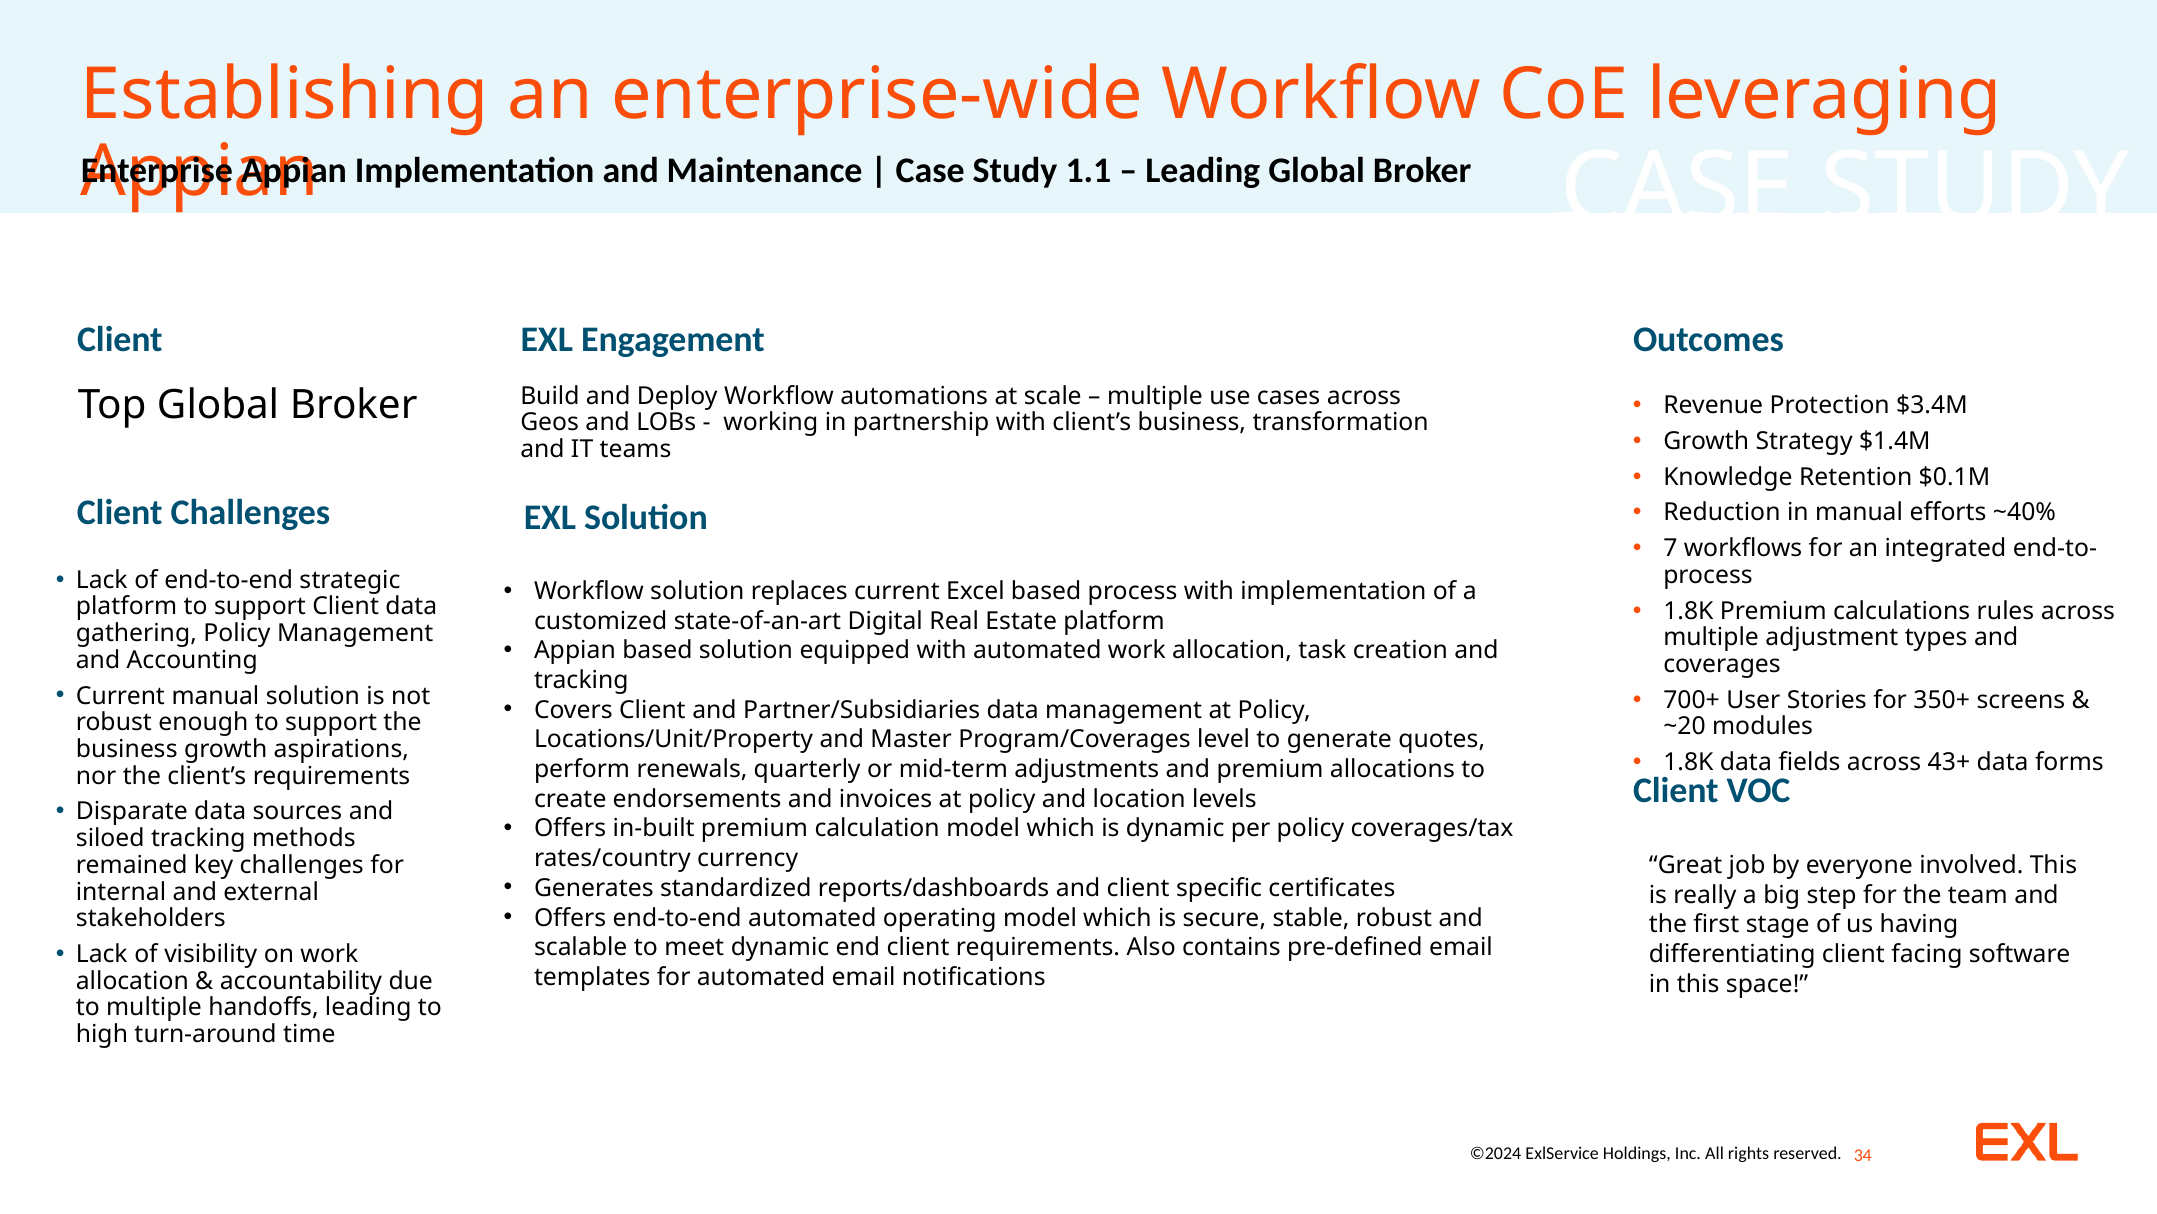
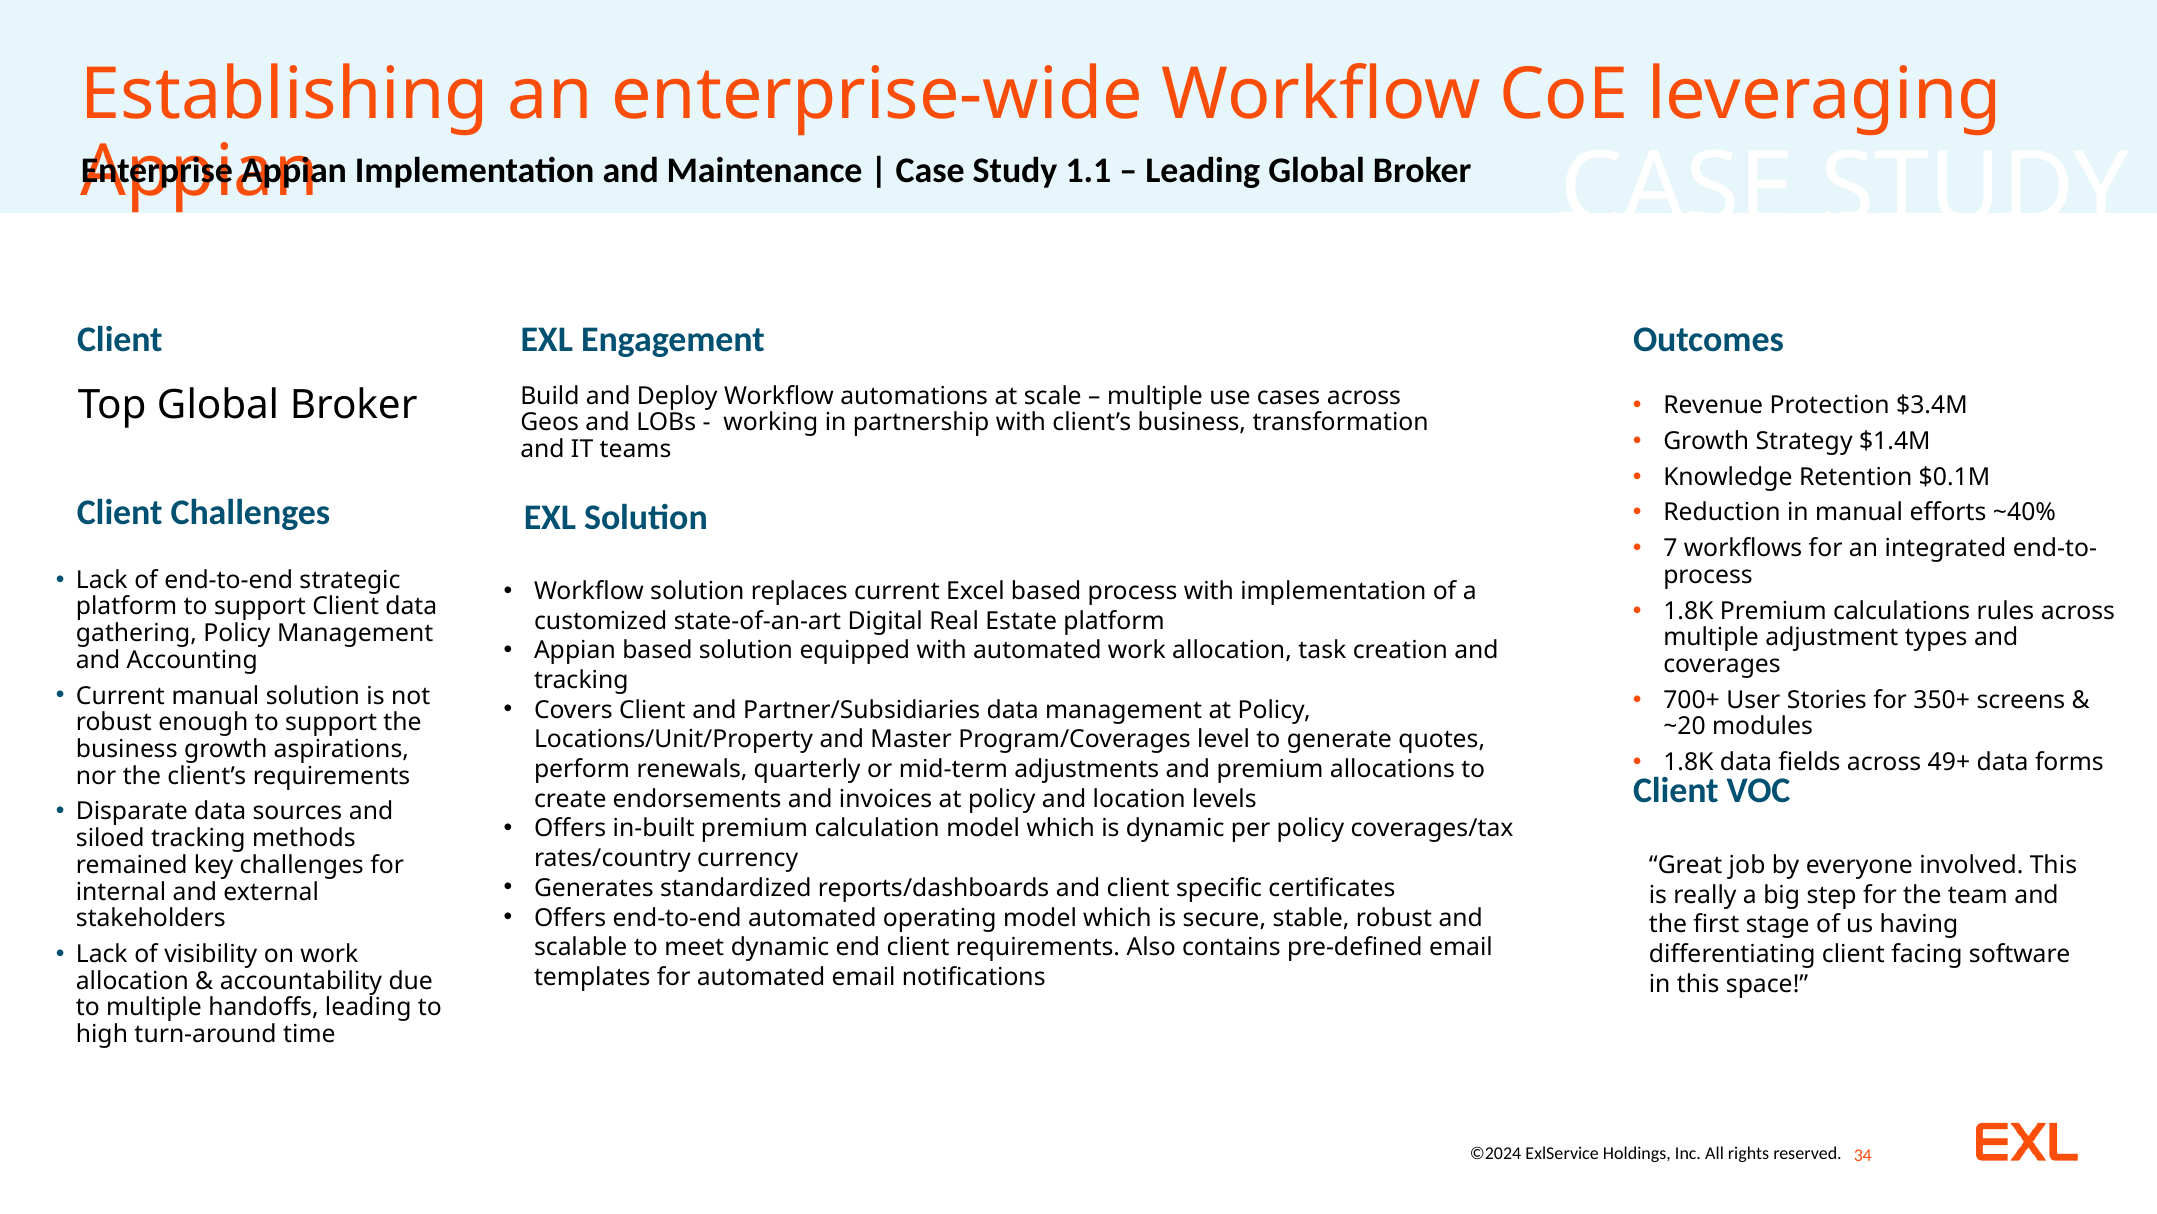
43+: 43+ -> 49+
